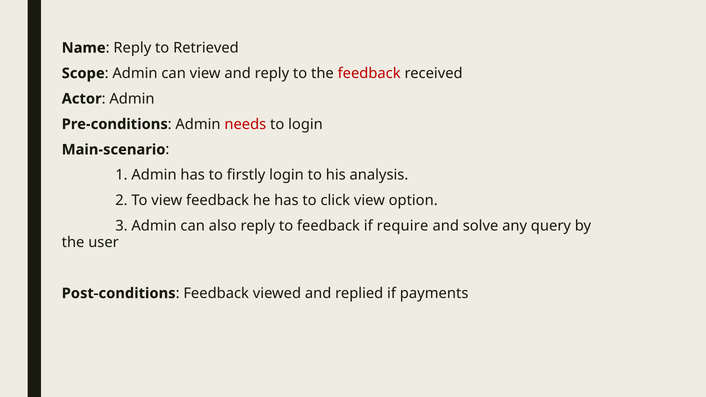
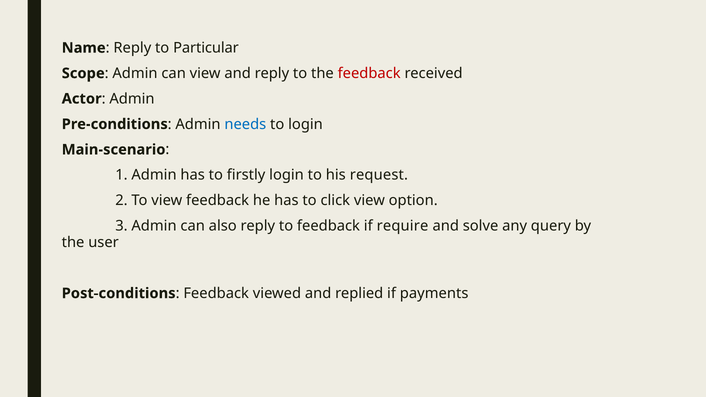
Retrieved: Retrieved -> Particular
needs colour: red -> blue
analysis: analysis -> request
